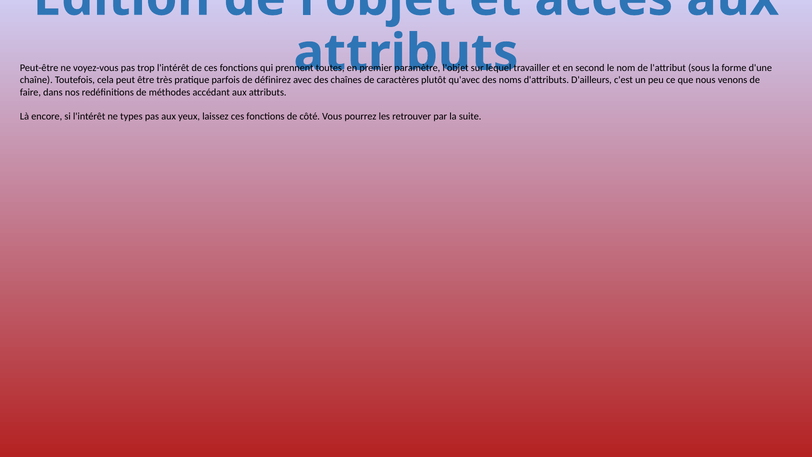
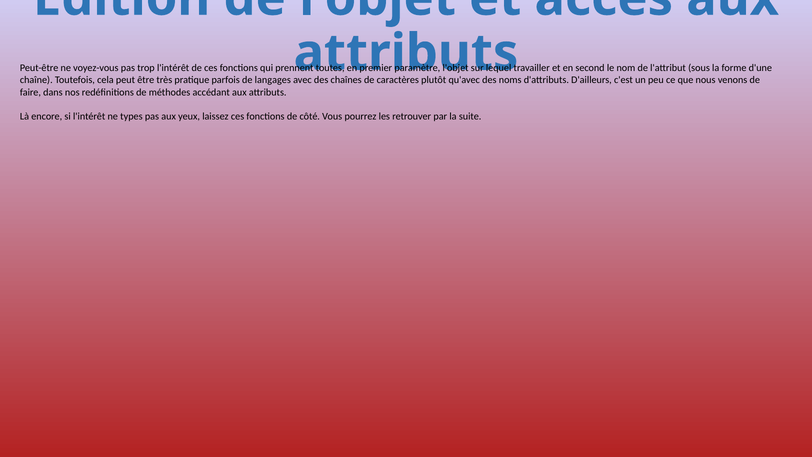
définirez: définirez -> langages
